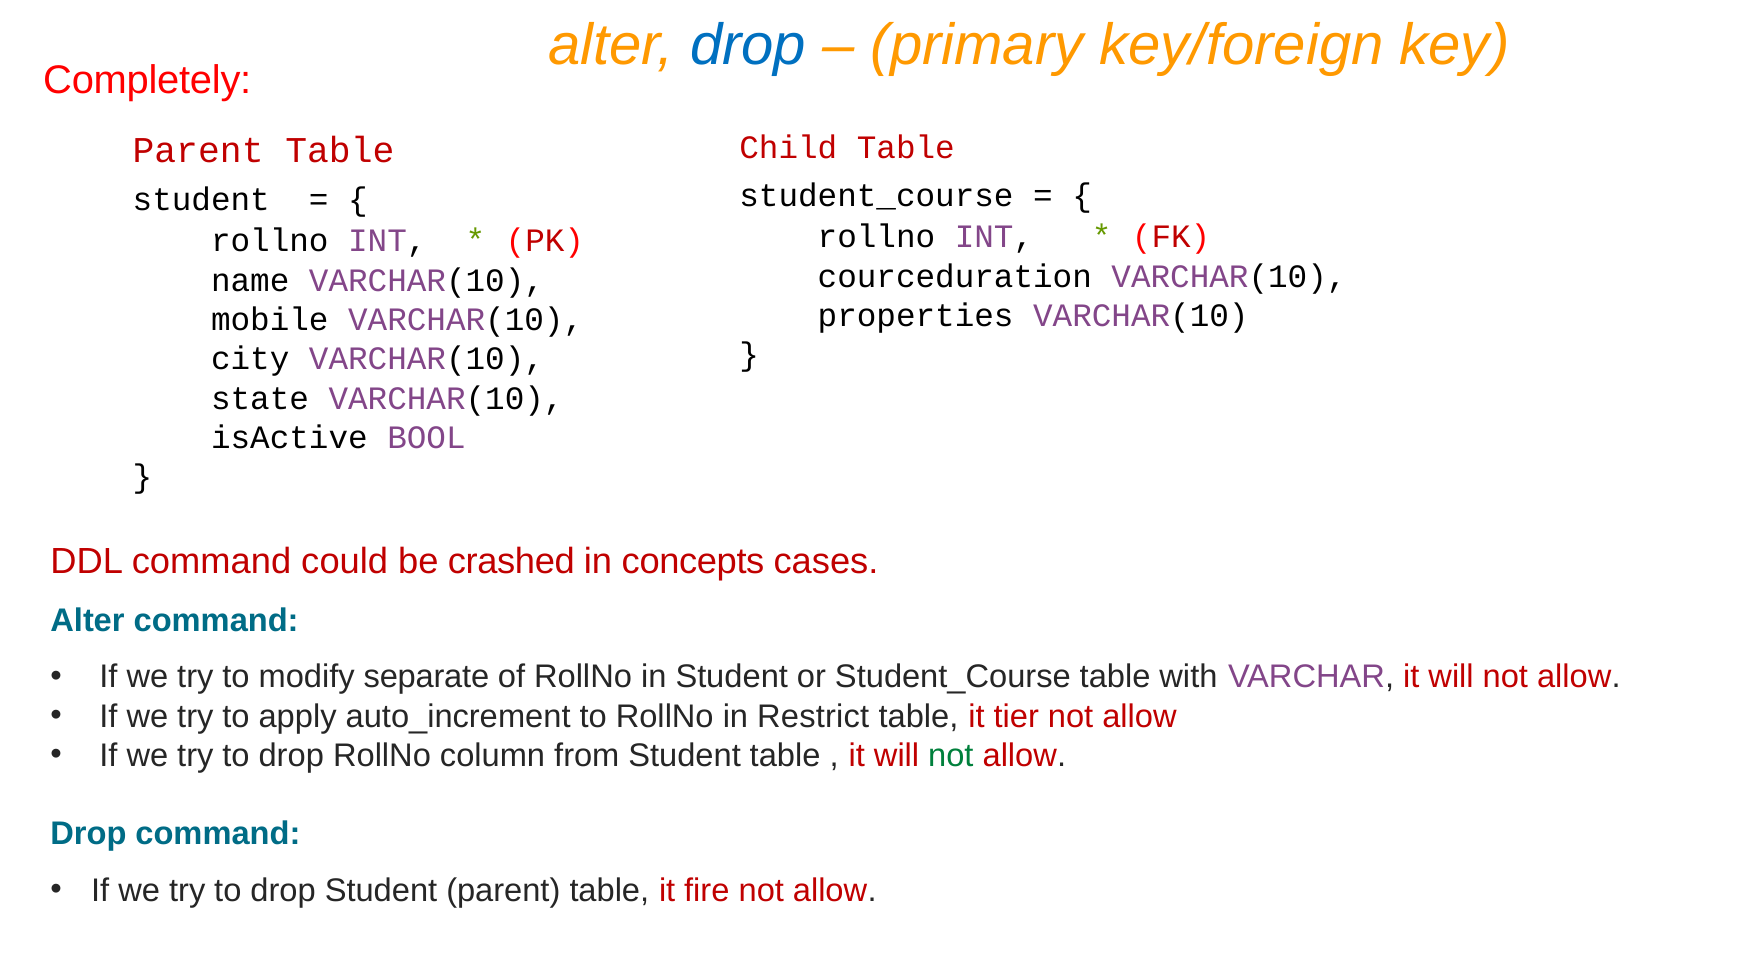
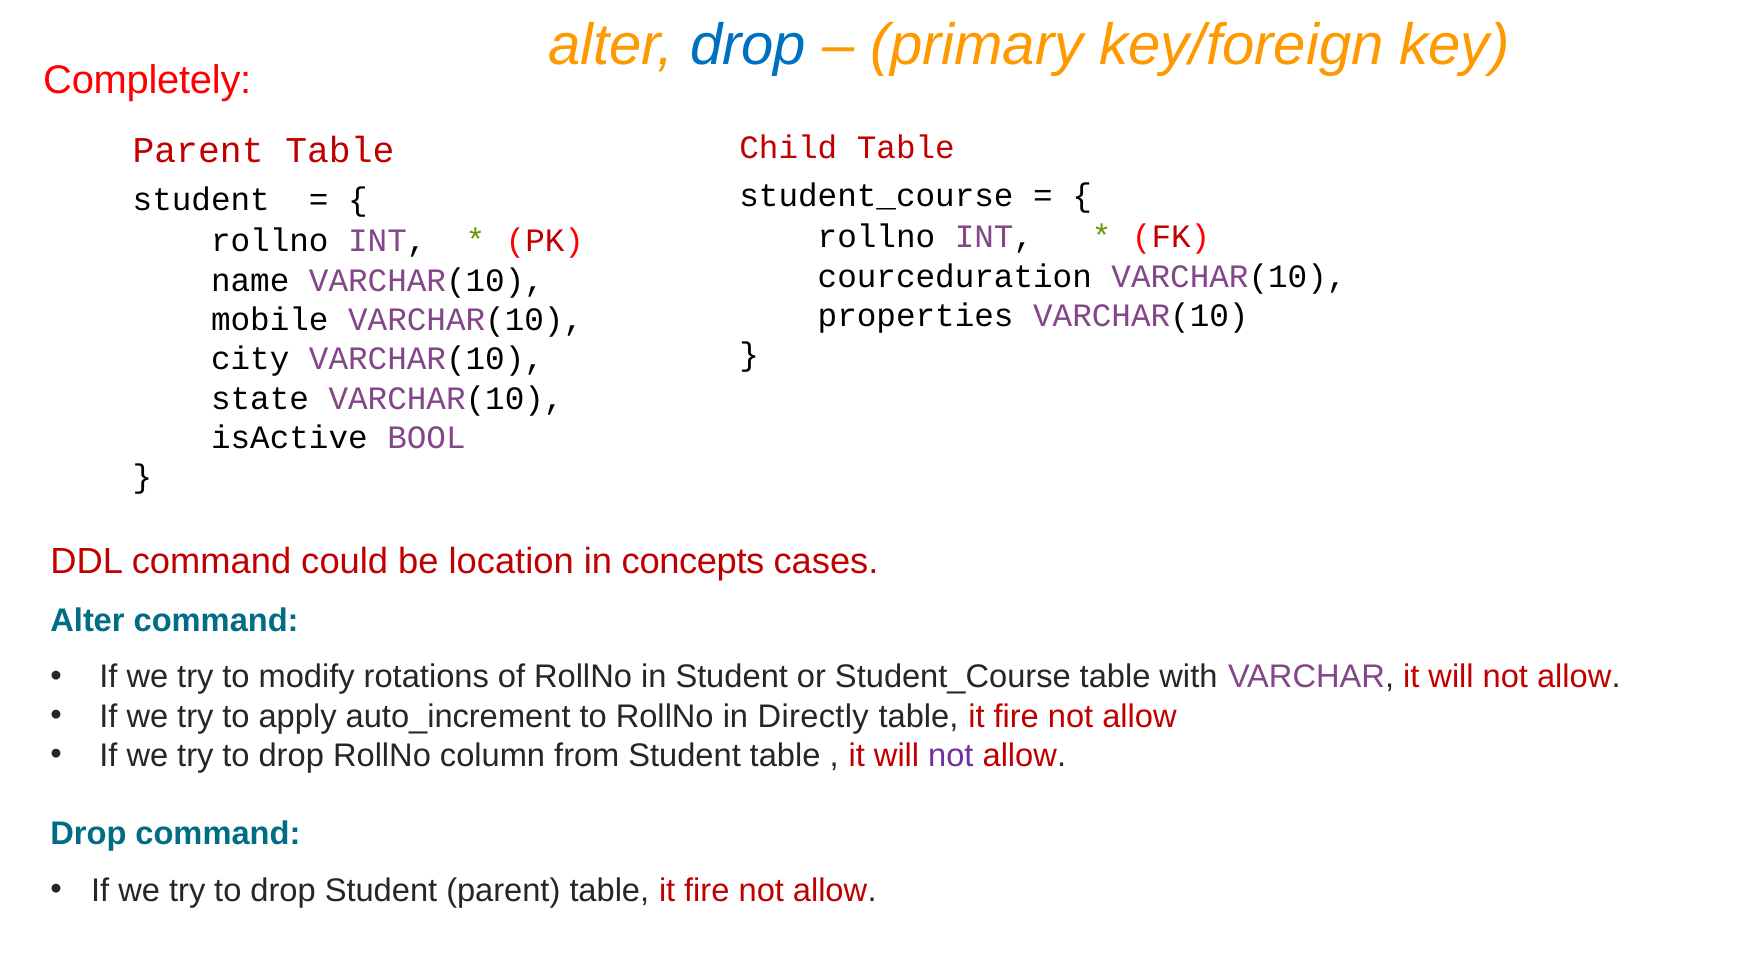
crashed: crashed -> location
separate: separate -> rotations
Restrict: Restrict -> Directly
tier at (1016, 716): tier -> fire
not at (951, 755) colour: green -> purple
